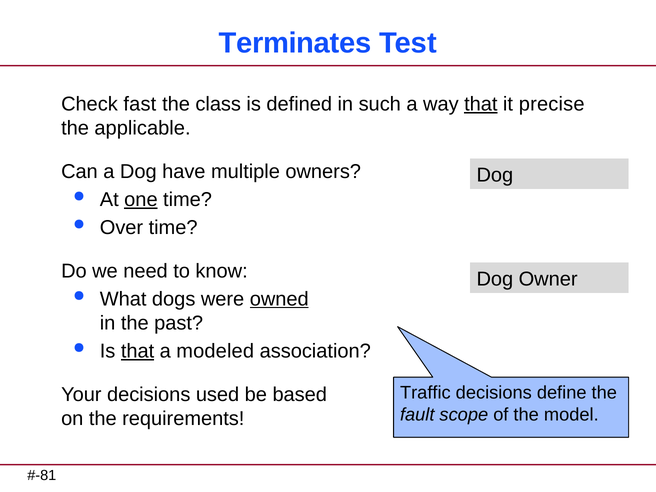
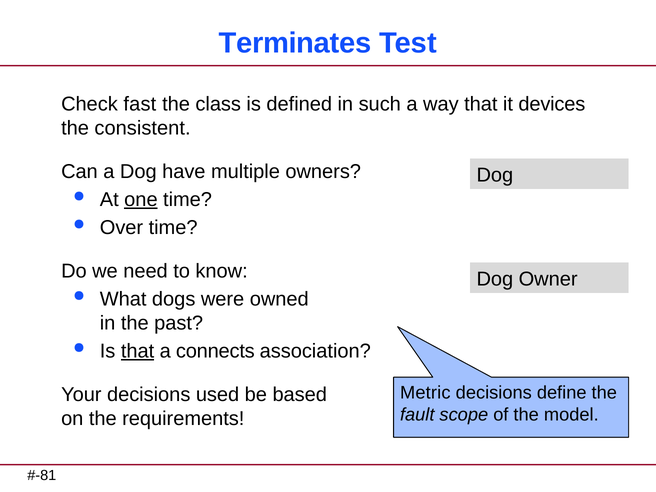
that at (481, 104) underline: present -> none
precise: precise -> devices
applicable: applicable -> consistent
owned underline: present -> none
modeled: modeled -> connects
Traffic: Traffic -> Metric
